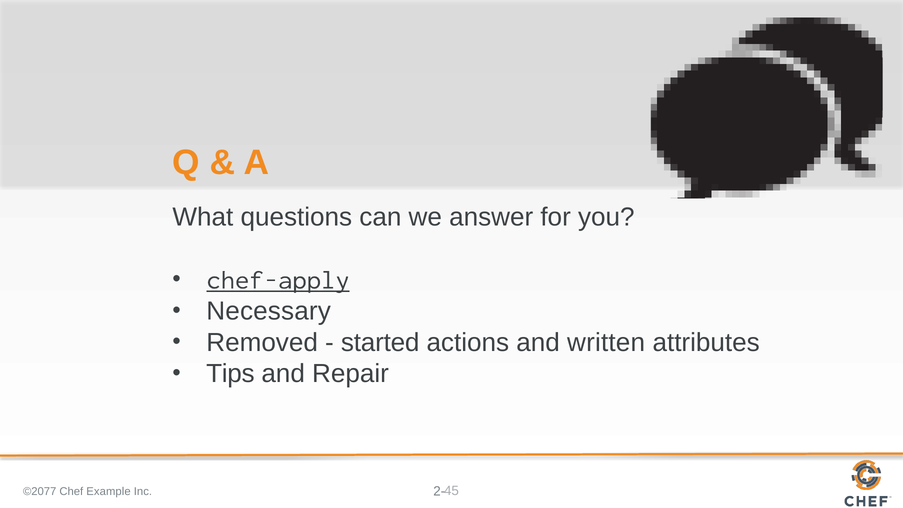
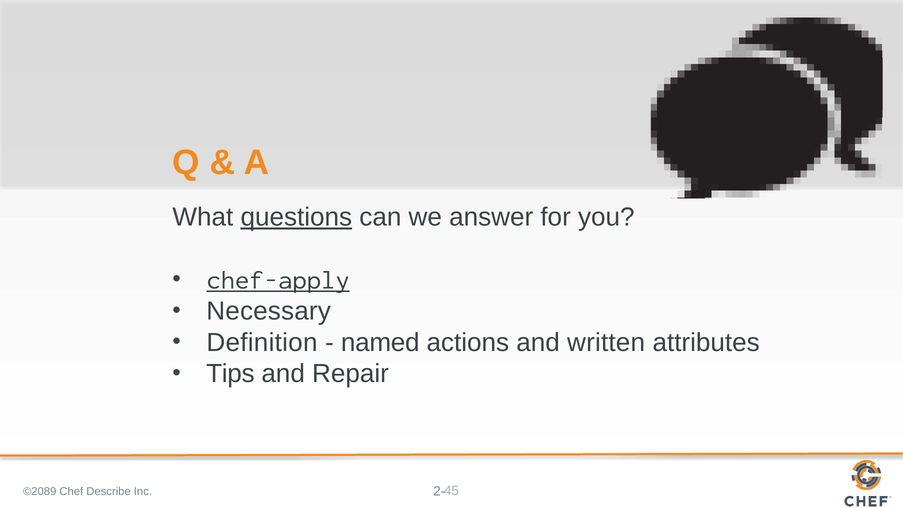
questions underline: none -> present
Removed: Removed -> Definition
started: started -> named
©2077: ©2077 -> ©2089
Example: Example -> Describe
